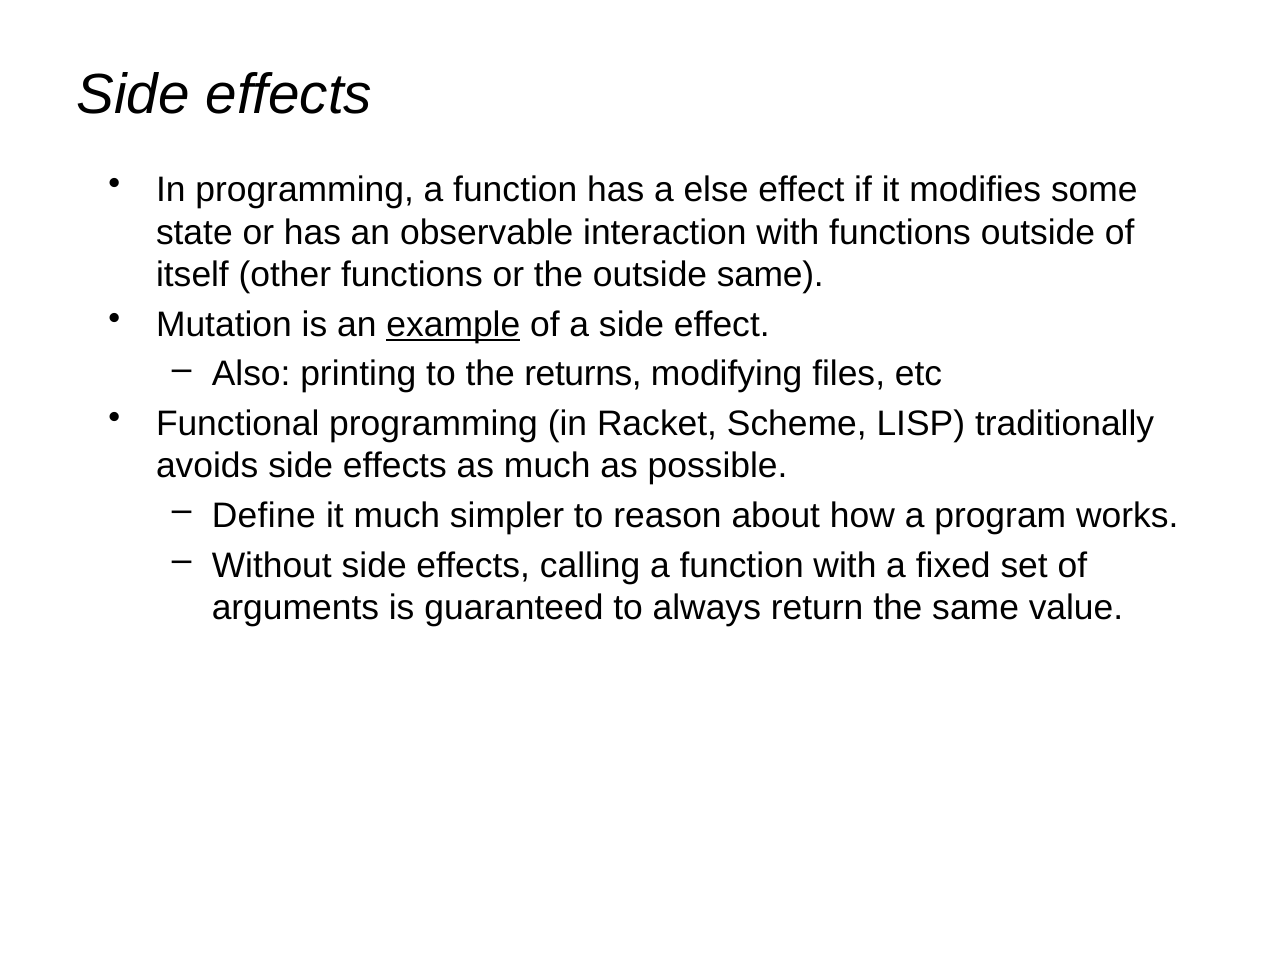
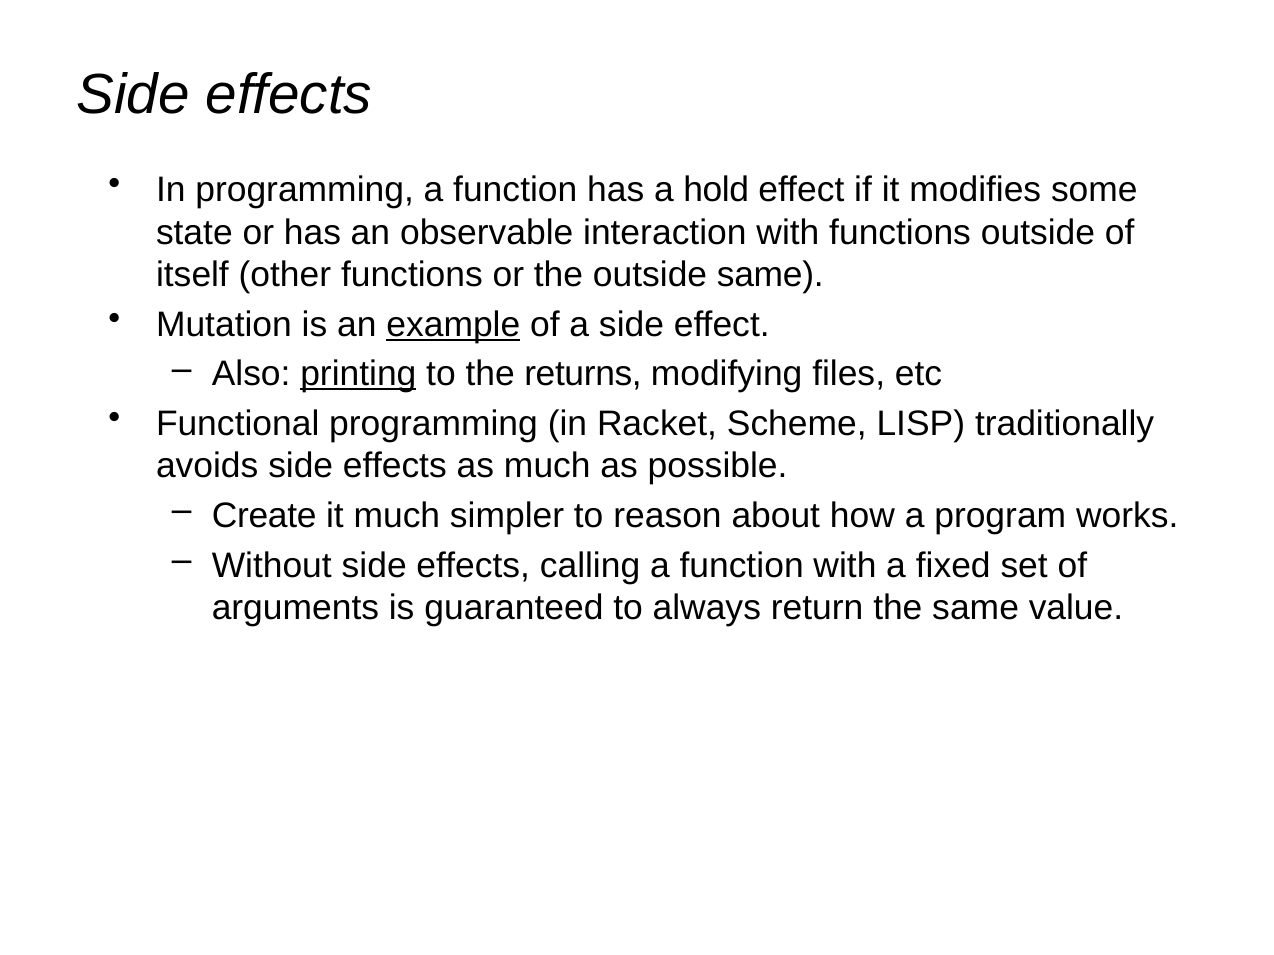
else: else -> hold
printing underline: none -> present
Define: Define -> Create
